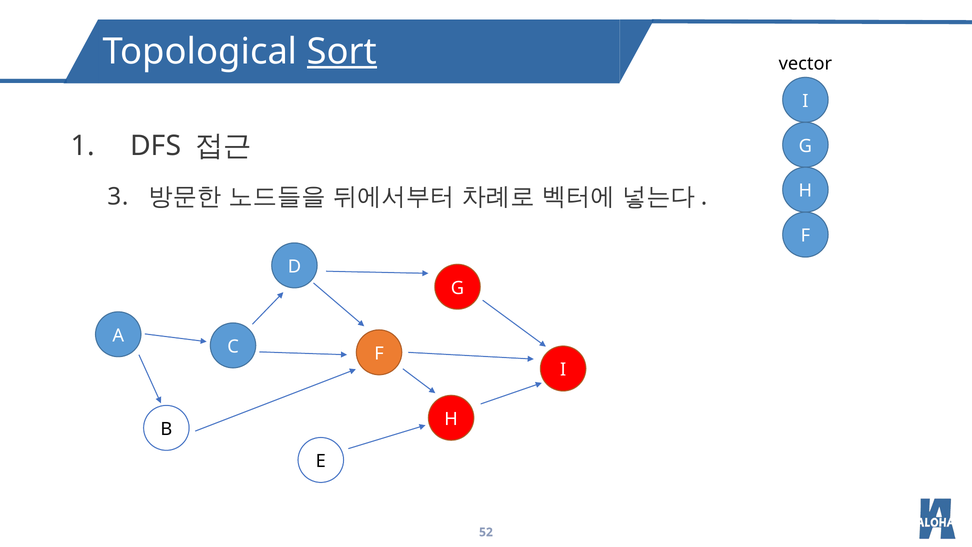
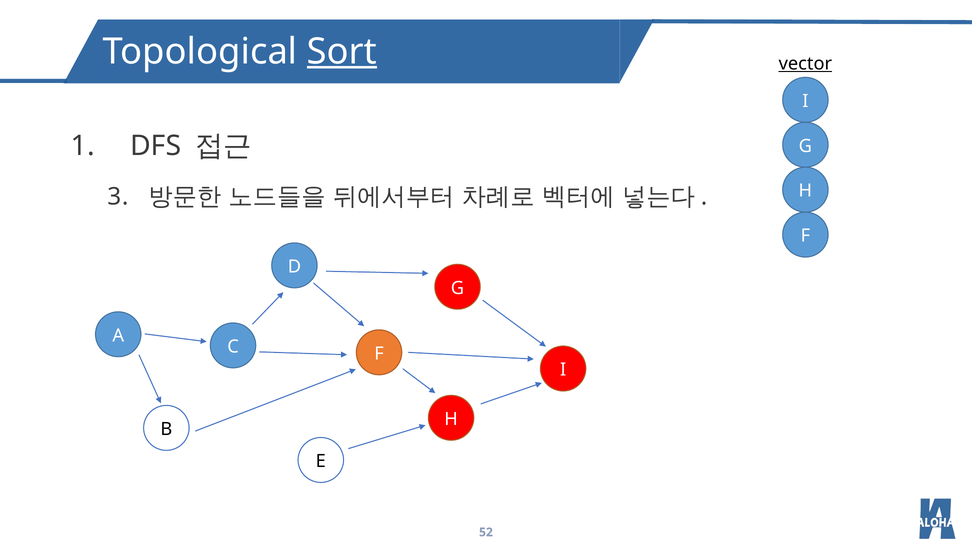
vector underline: none -> present
